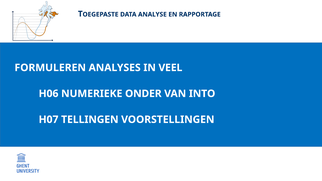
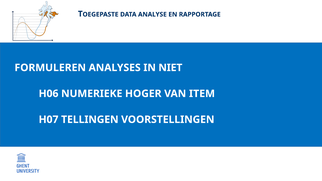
VEEL: VEEL -> NIET
ONDER: ONDER -> HOGER
INTO: INTO -> ITEM
